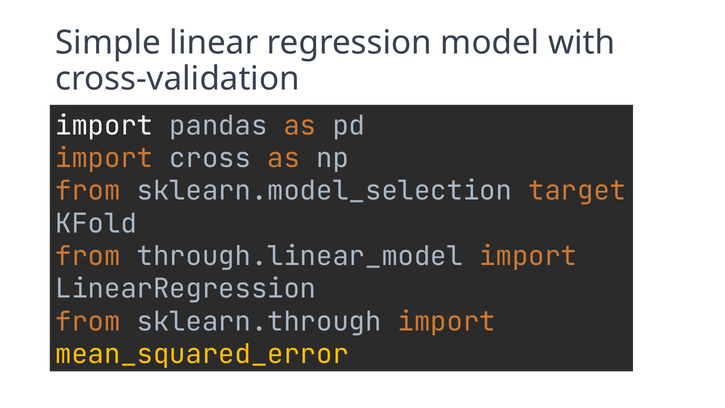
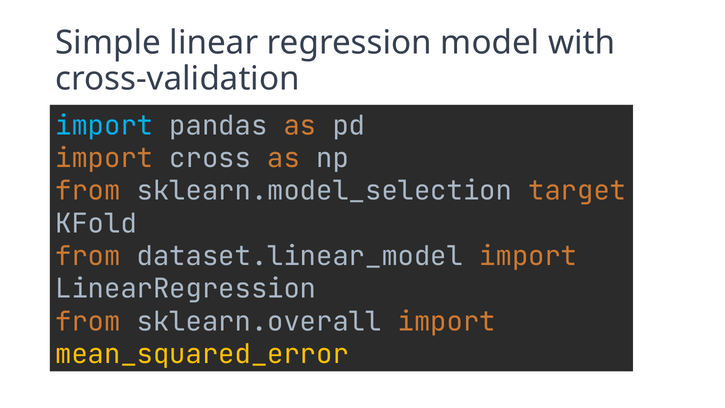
import at (104, 126) colour: white -> light blue
through.linear_model: through.linear_model -> dataset.linear_model
sklearn.through: sklearn.through -> sklearn.overall
